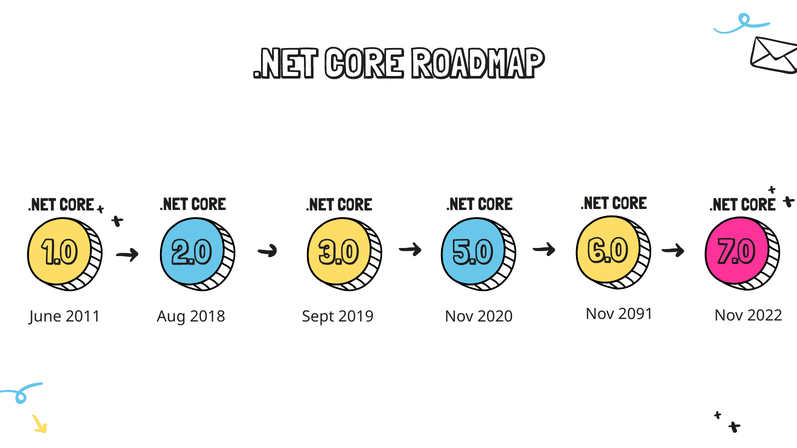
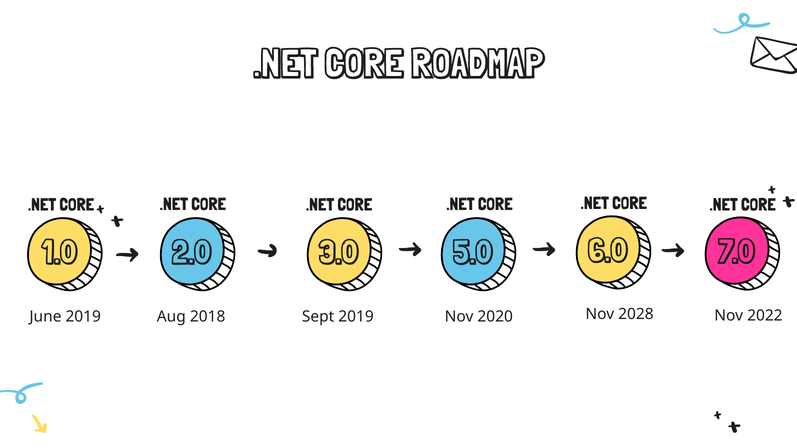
June 2011: 2011 -> 2019
2091: 2091 -> 2028
